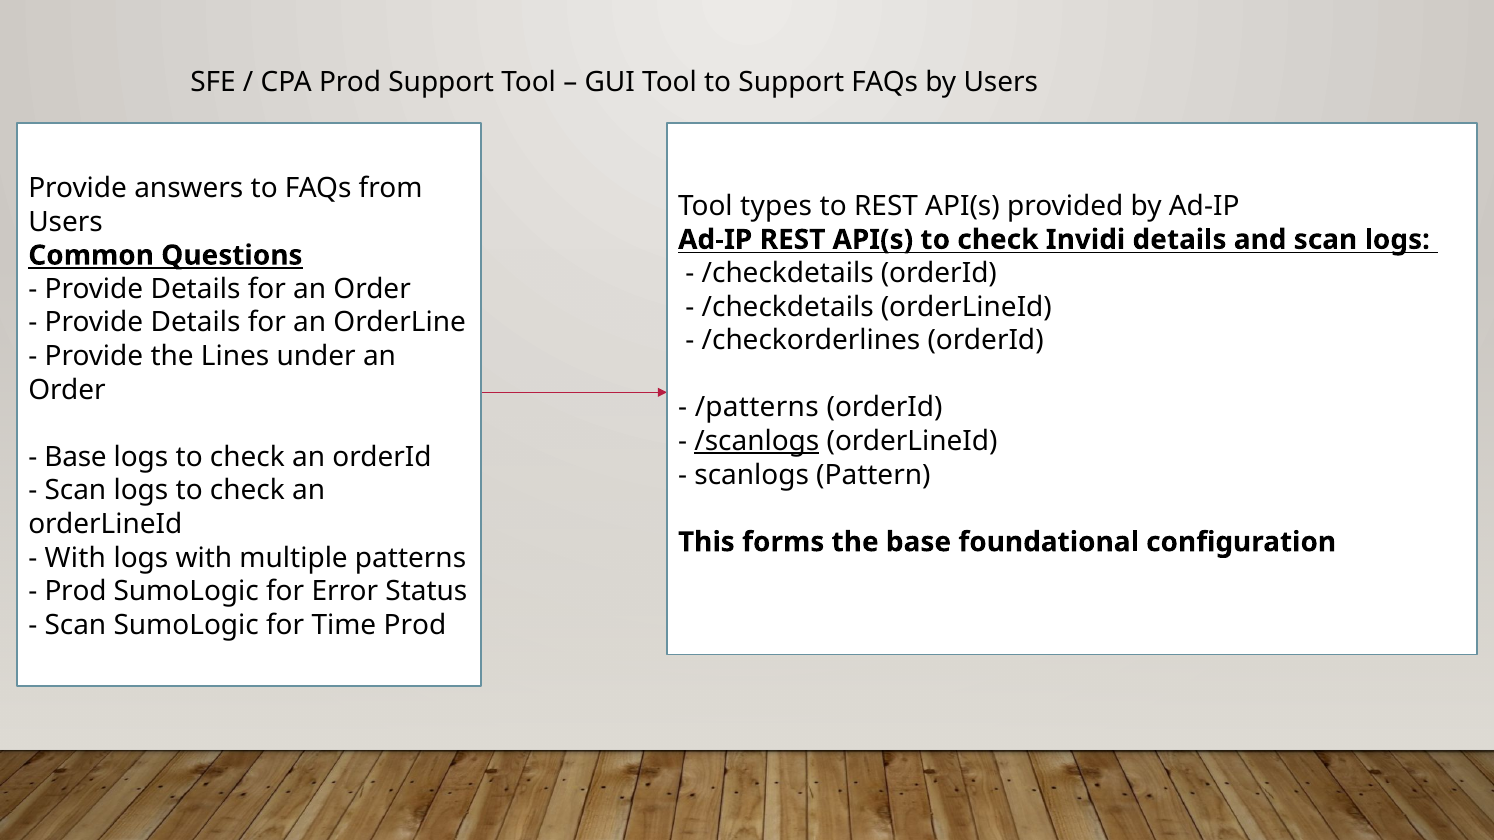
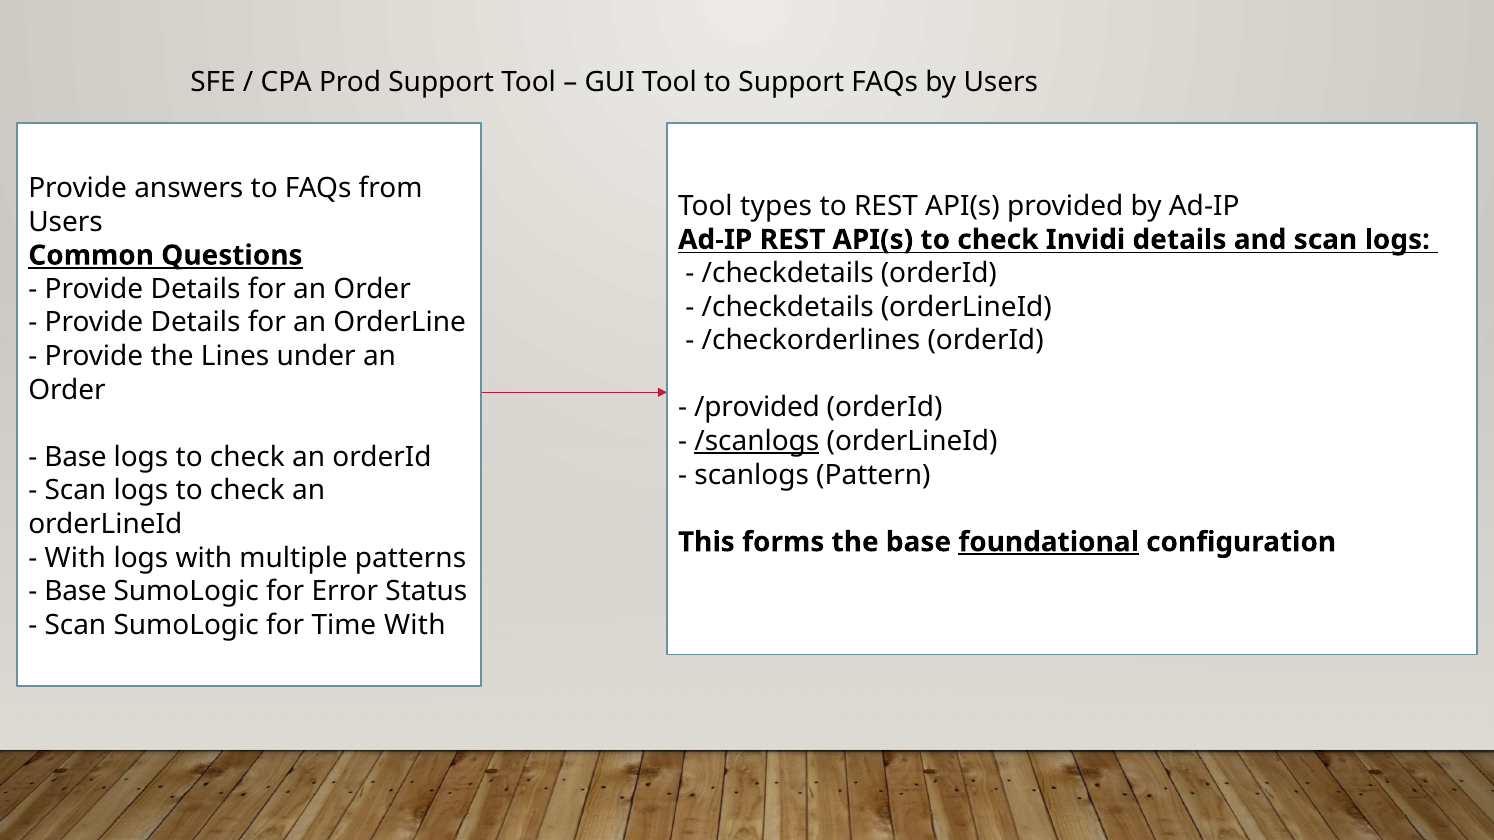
/patterns: /patterns -> /provided
foundational underline: none -> present
Prod at (76, 592): Prod -> Base
Time Prod: Prod -> With
